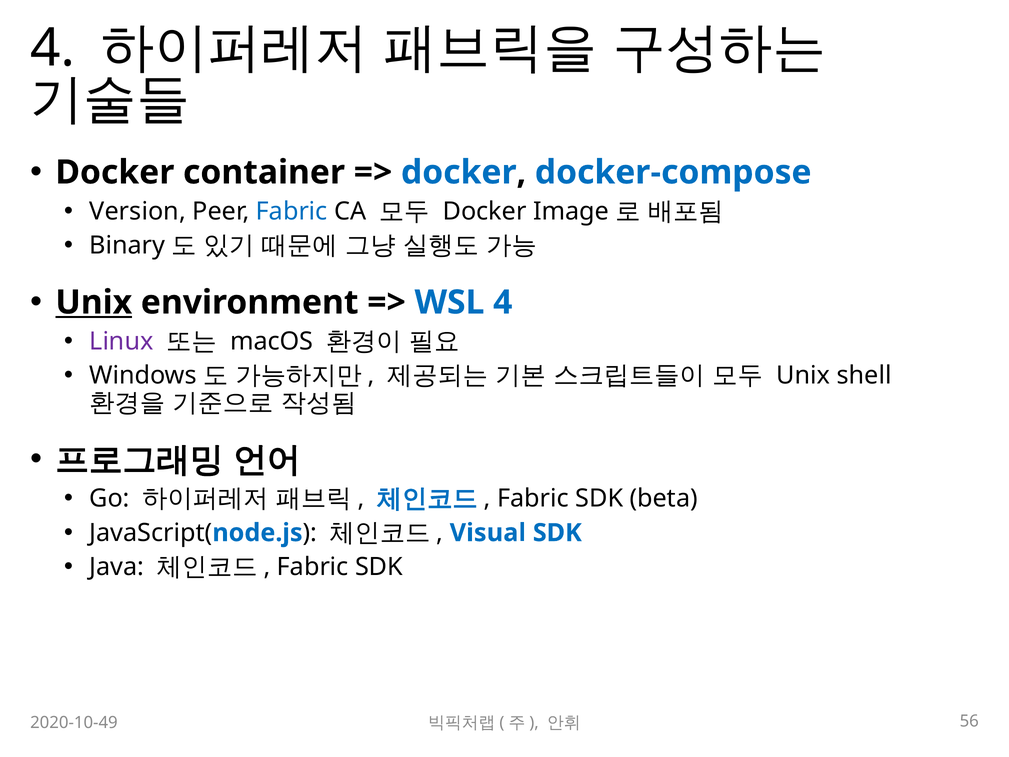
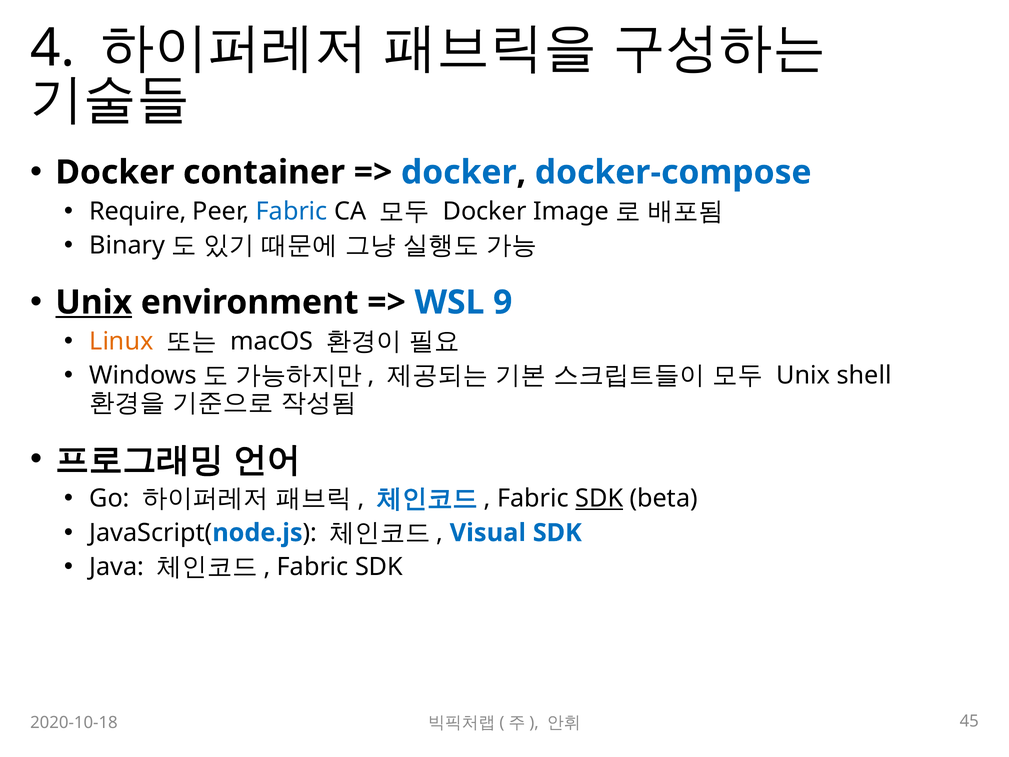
Version: Version -> Require
WSL 4: 4 -> 9
Linux colour: purple -> orange
SDK at (599, 498) underline: none -> present
2020-10-49: 2020-10-49 -> 2020-10-18
56: 56 -> 45
